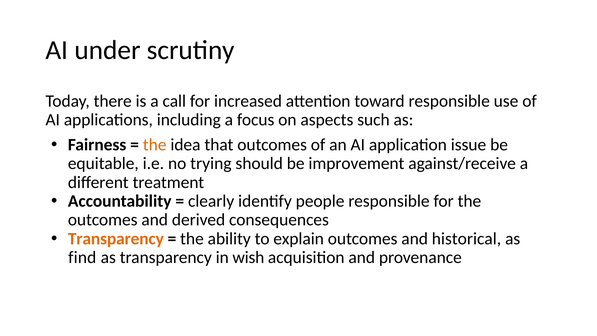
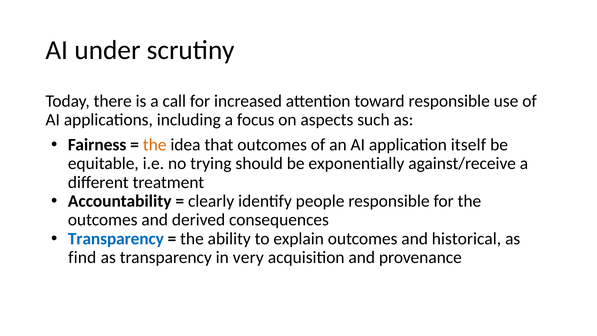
issue: issue -> itself
improvement: improvement -> exponentially
Transparency at (116, 239) colour: orange -> blue
wish: wish -> very
